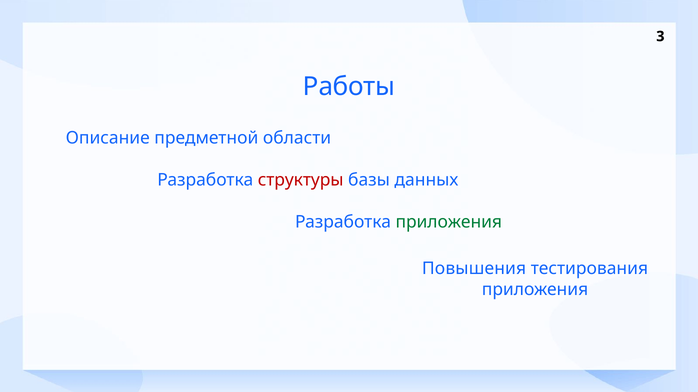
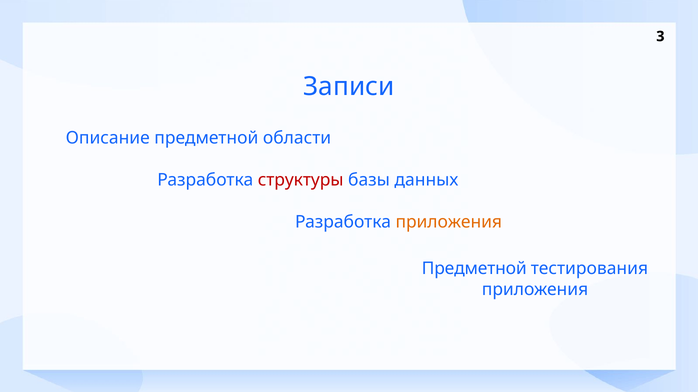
Работы: Работы -> Записи
приложения at (449, 222) colour: green -> orange
Повышения at (474, 269): Повышения -> Предметной
